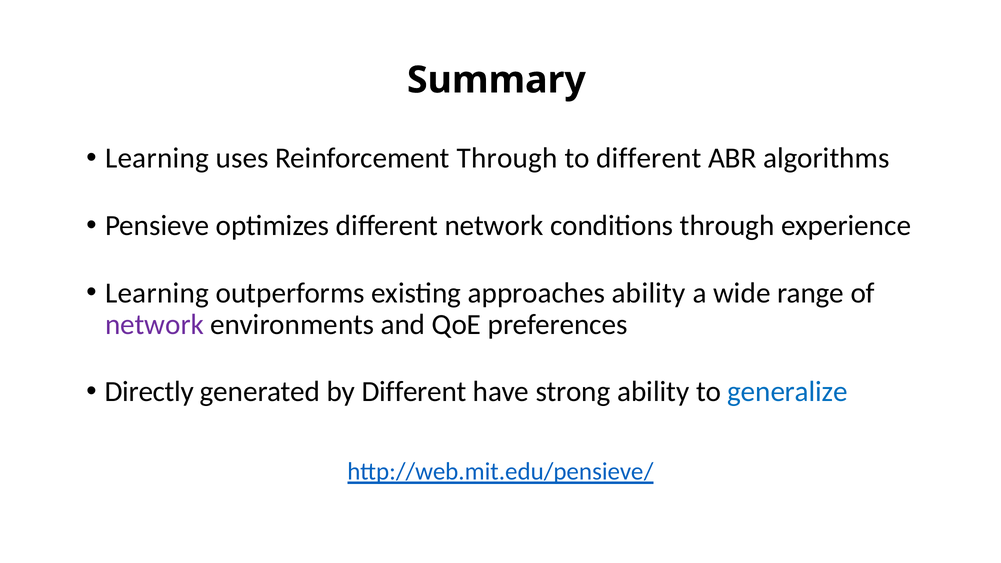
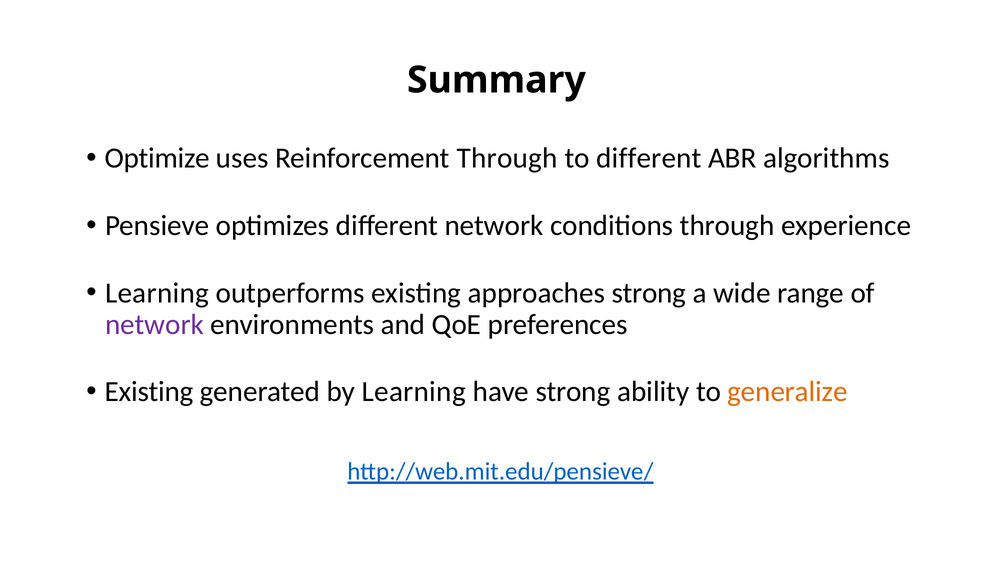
Learning at (157, 158): Learning -> Optimize
approaches ability: ability -> strong
Directly at (149, 392): Directly -> Existing
by Different: Different -> Learning
generalize colour: blue -> orange
